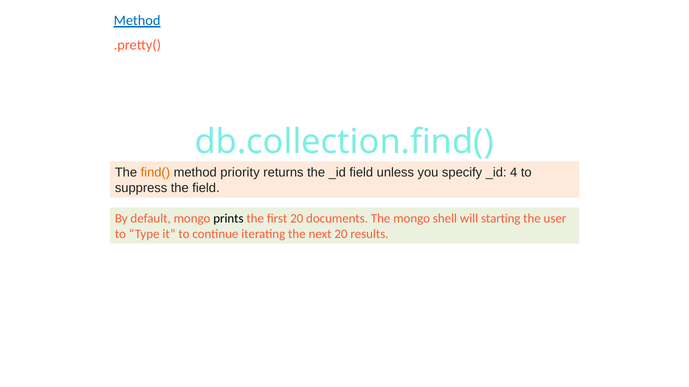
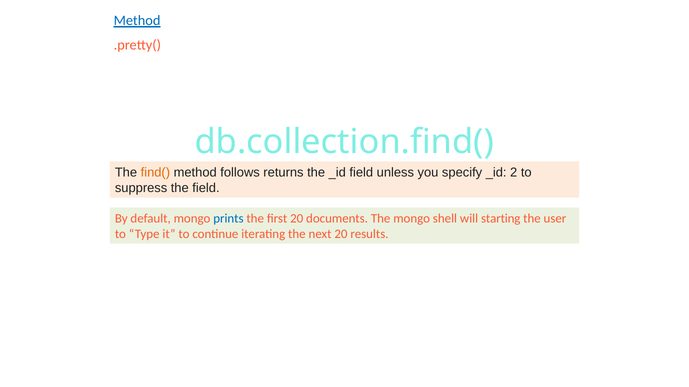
priority: priority -> follows
4: 4 -> 2
prints colour: black -> blue
